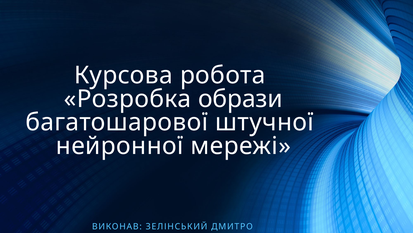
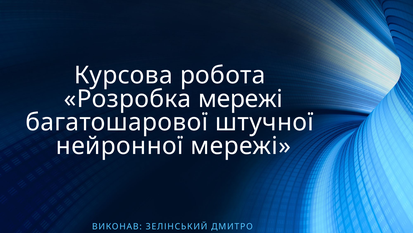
Розробка образи: образи -> мережі
